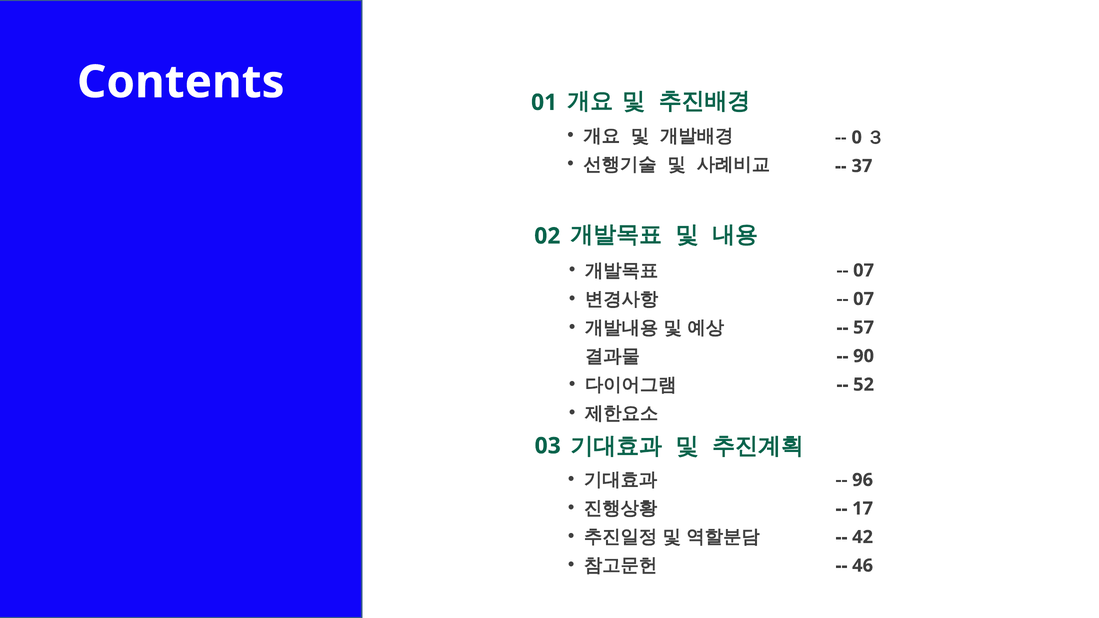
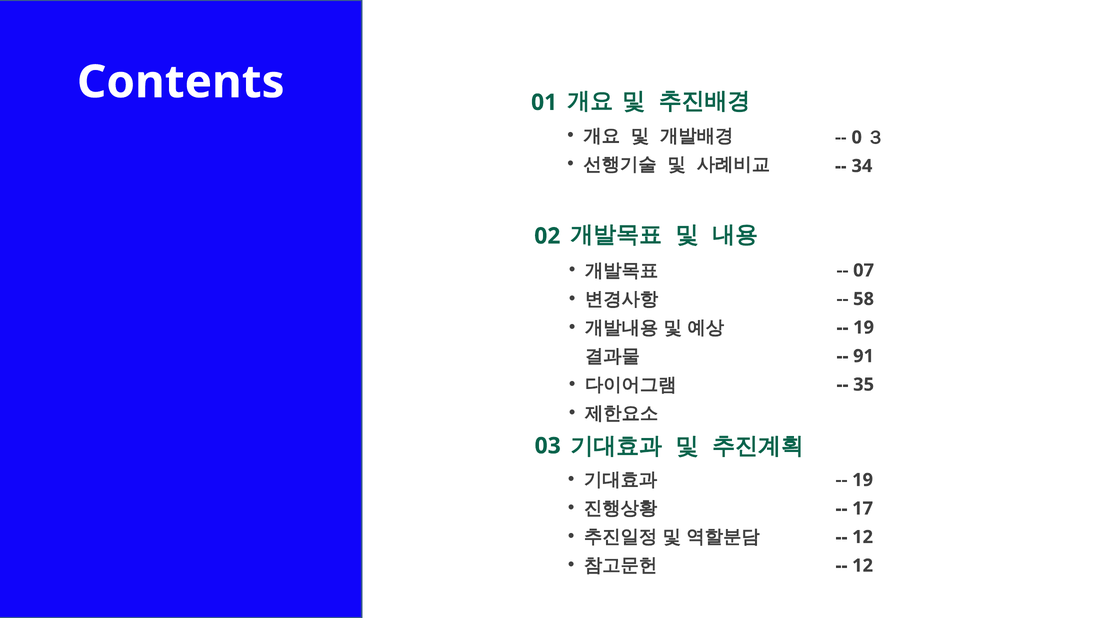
37: 37 -> 34
07 at (864, 299): 07 -> 58
57 at (864, 328): 57 -> 19
90: 90 -> 91
52: 52 -> 35
96 at (863, 480): 96 -> 19
42 at (863, 537): 42 -> 12
46 at (863, 566): 46 -> 12
